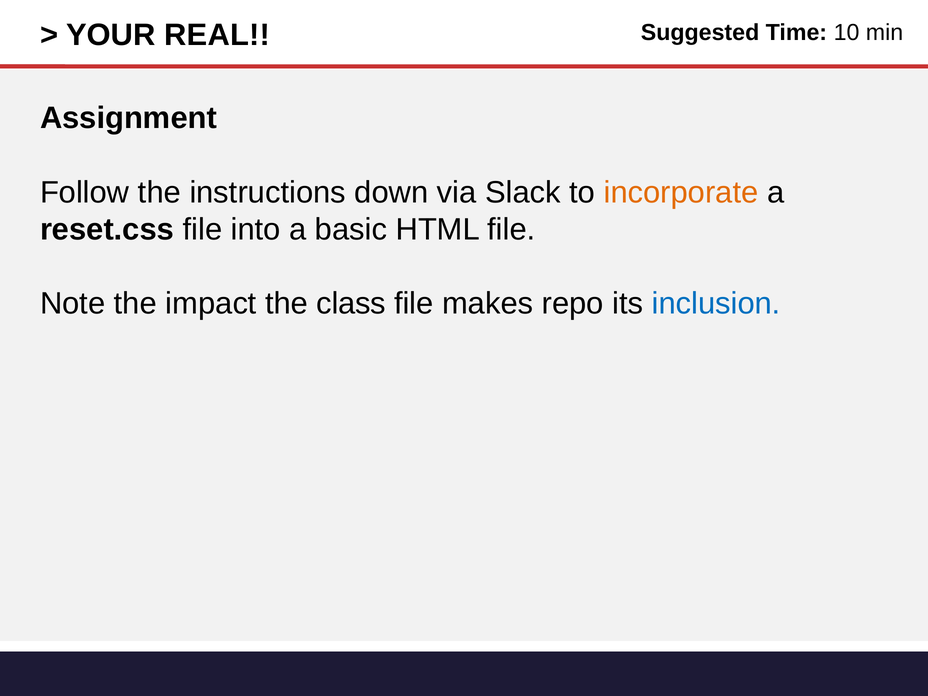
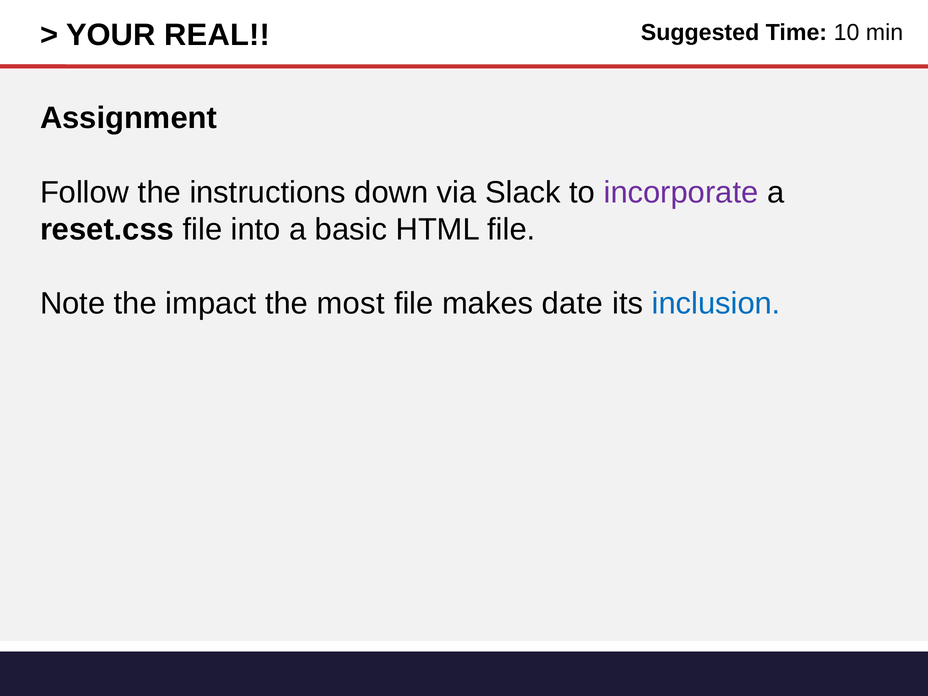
incorporate colour: orange -> purple
class: class -> most
repo: repo -> date
